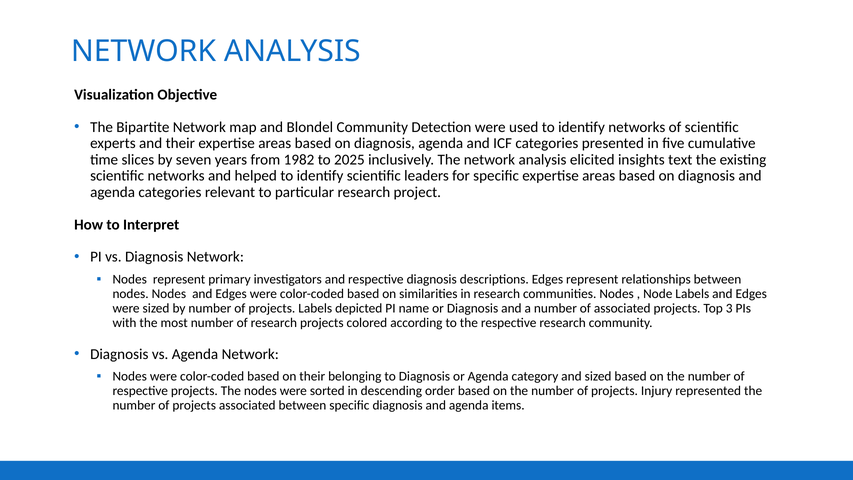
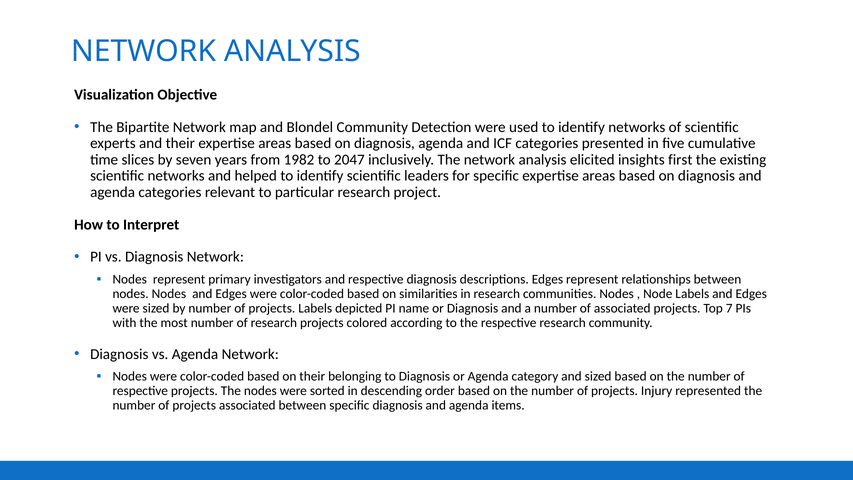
2025: 2025 -> 2047
text: text -> first
3: 3 -> 7
